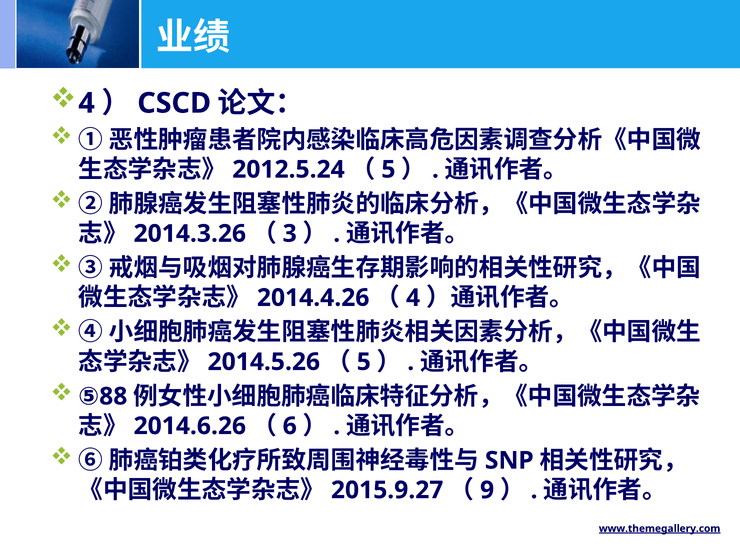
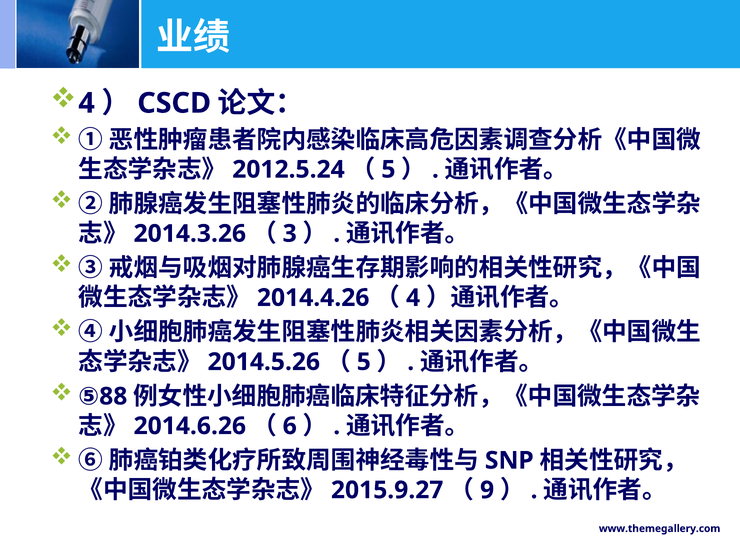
www.themegallery.com underline: present -> none
